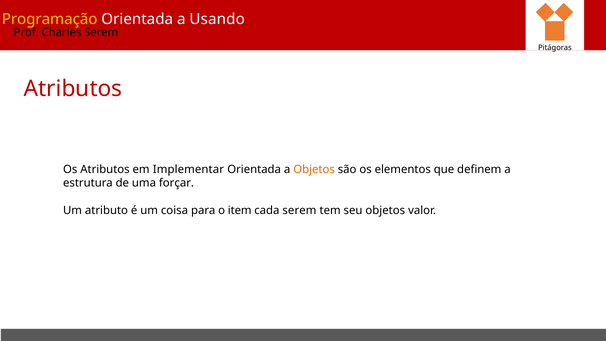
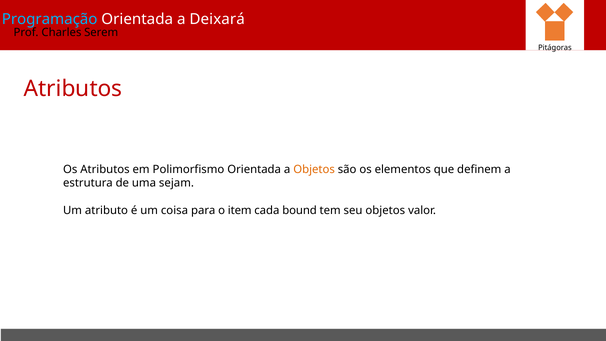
Programação colour: yellow -> light blue
Usando: Usando -> Deixará
Implementar: Implementar -> Polimorfismo
forçar: forçar -> sejam
cada serem: serem -> bound
